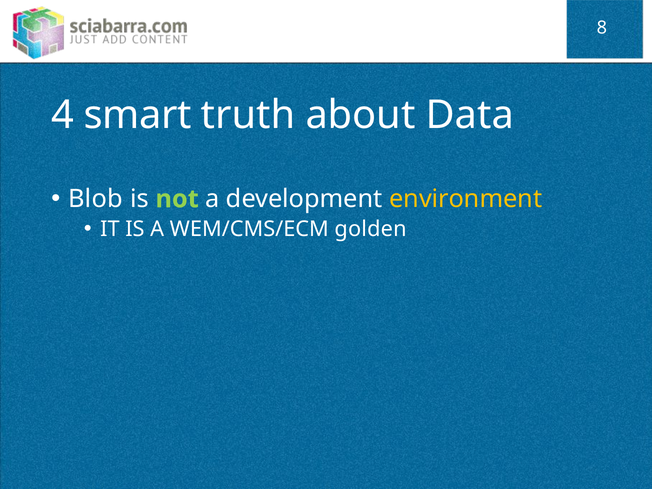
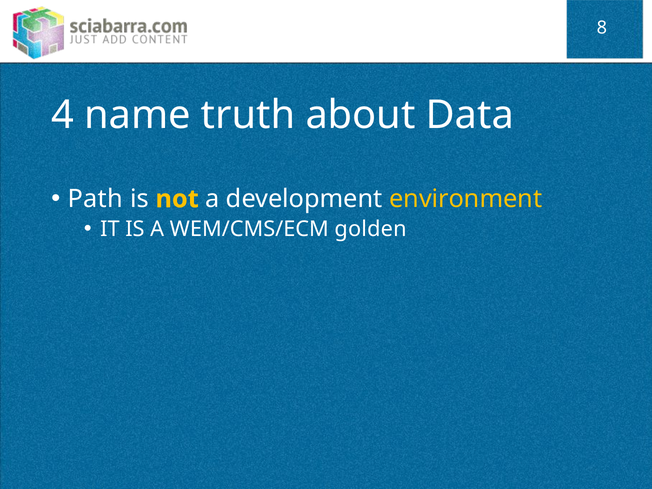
smart: smart -> name
Blob: Blob -> Path
not colour: light green -> yellow
